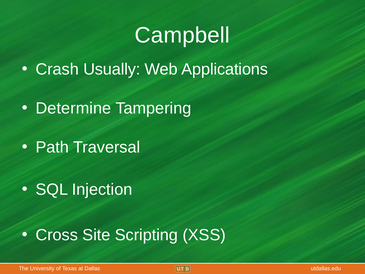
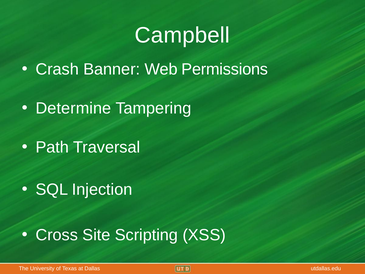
Usually: Usually -> Banner
Applications: Applications -> Permissions
